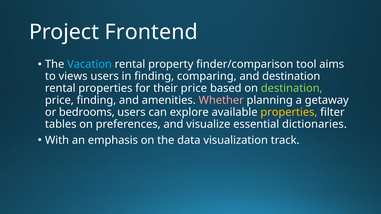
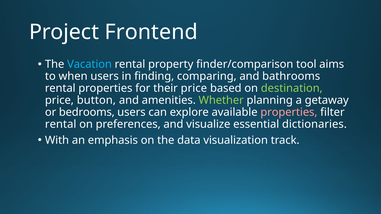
views: views -> when
and destination: destination -> bathrooms
price finding: finding -> button
Whether colour: pink -> light green
properties at (289, 112) colour: yellow -> pink
tables at (61, 124): tables -> rental
